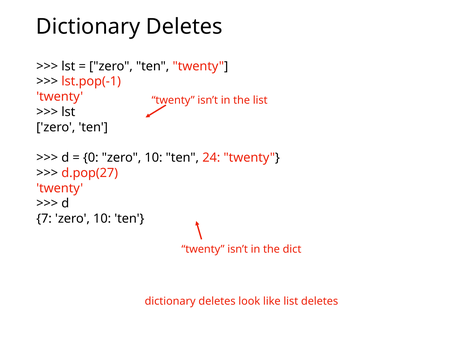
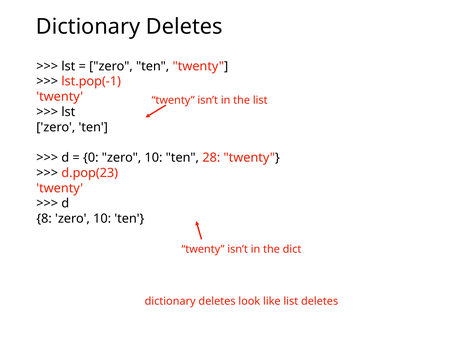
24: 24 -> 28
d.pop(27: d.pop(27 -> d.pop(23
7: 7 -> 8
